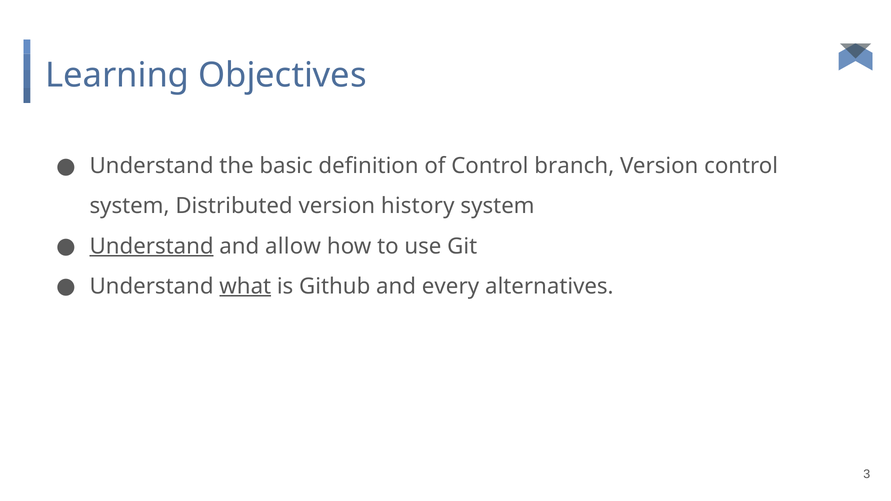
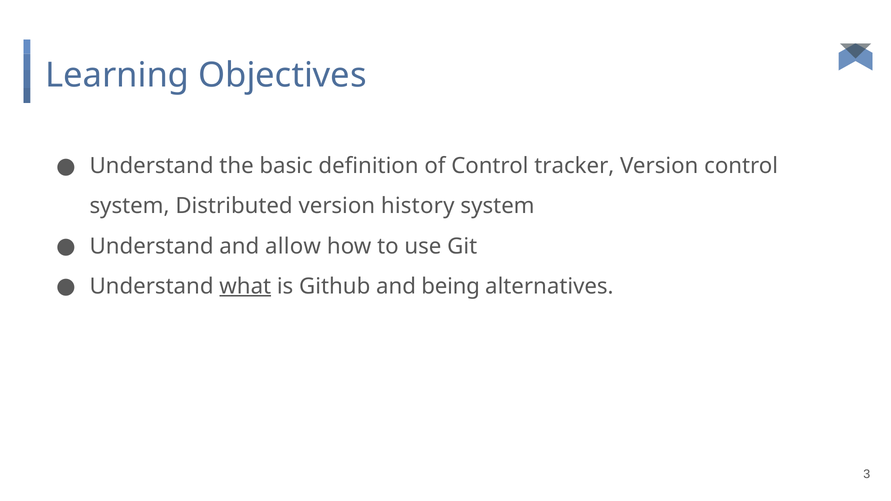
branch: branch -> tracker
Understand at (152, 246) underline: present -> none
every: every -> being
